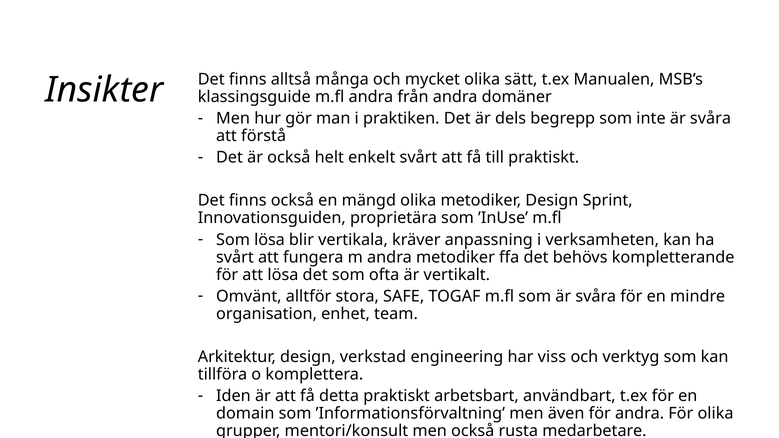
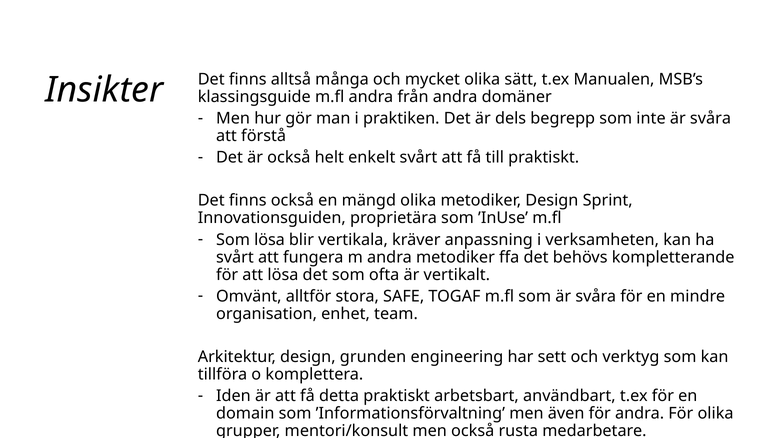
verkstad: verkstad -> grunden
viss: viss -> sett
